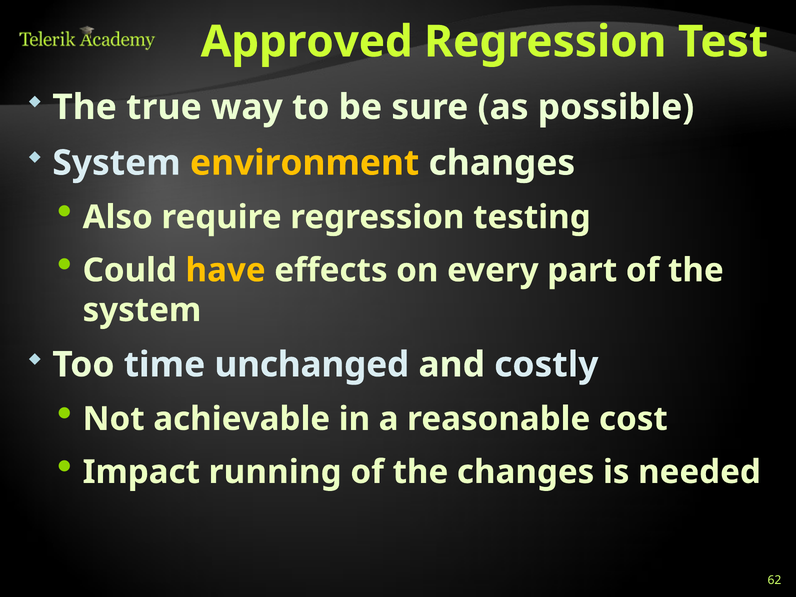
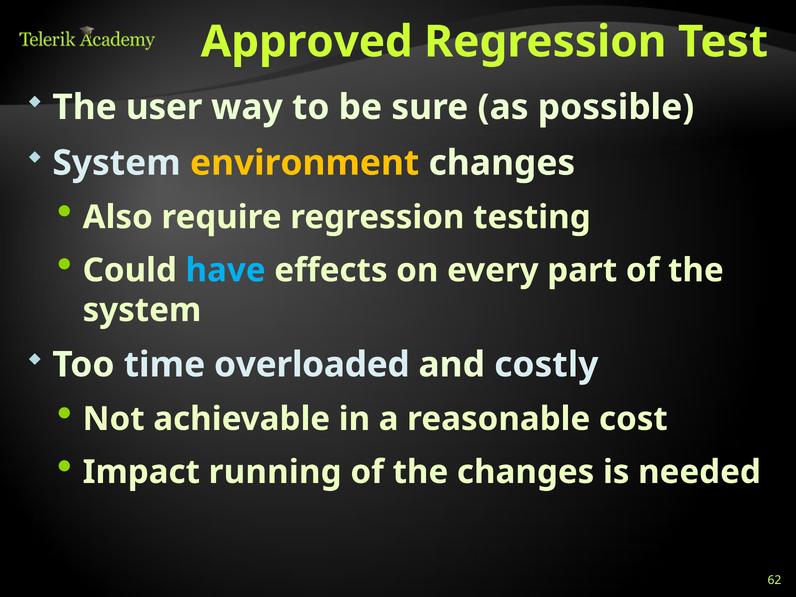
true: true -> user
have colour: yellow -> light blue
unchanged: unchanged -> overloaded
